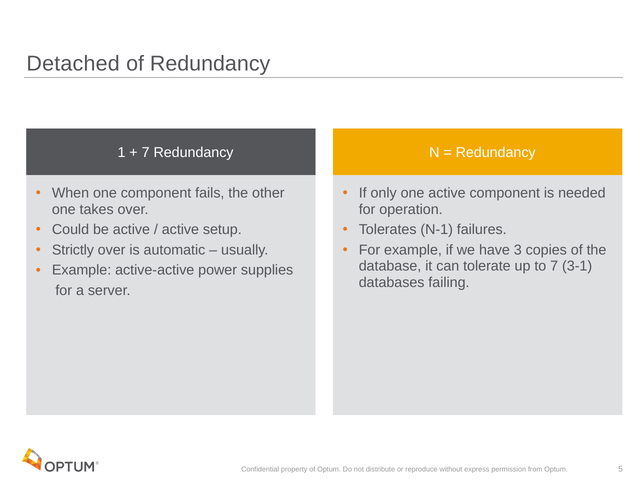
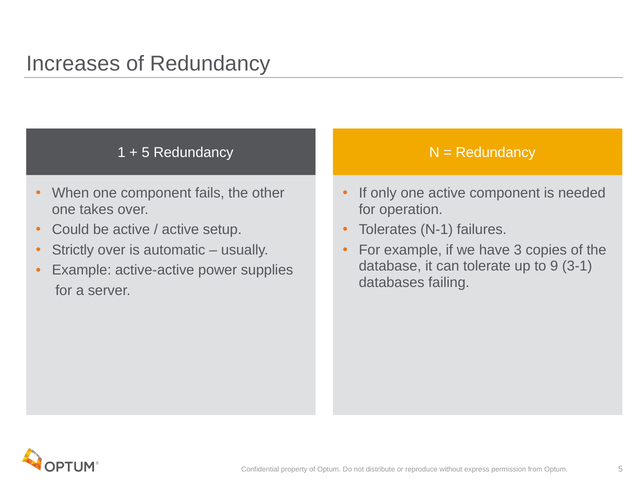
Detached: Detached -> Increases
7 at (146, 153): 7 -> 5
to 7: 7 -> 9
